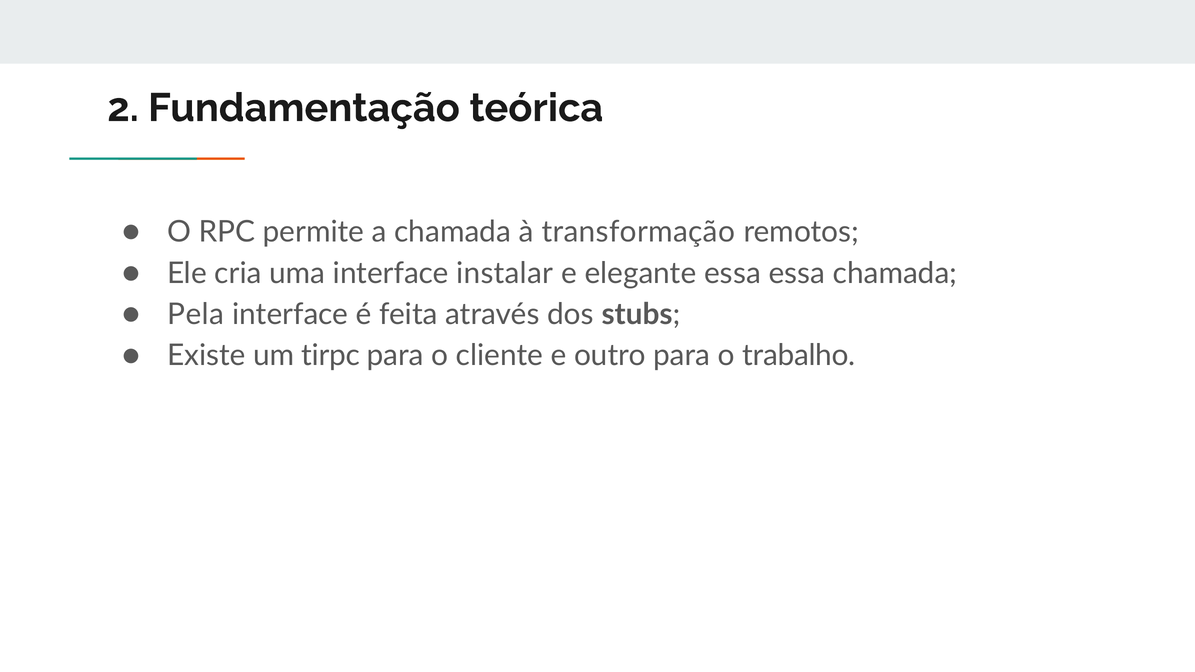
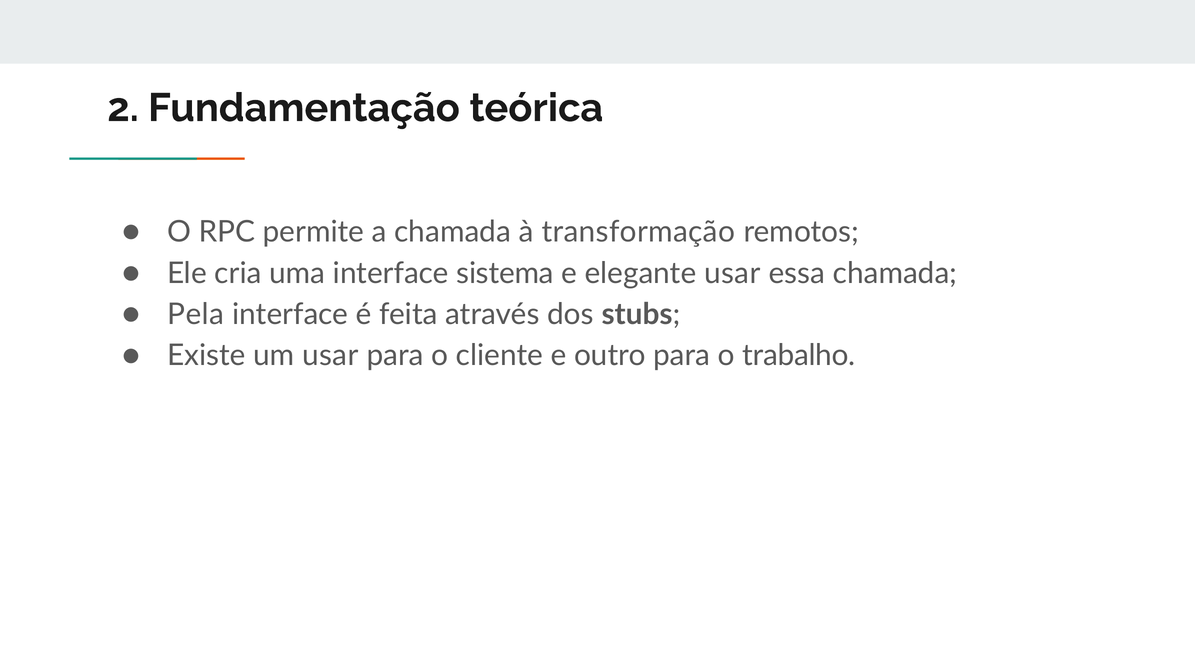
instalar: instalar -> sistema
elegante essa: essa -> usar
um tirpc: tirpc -> usar
